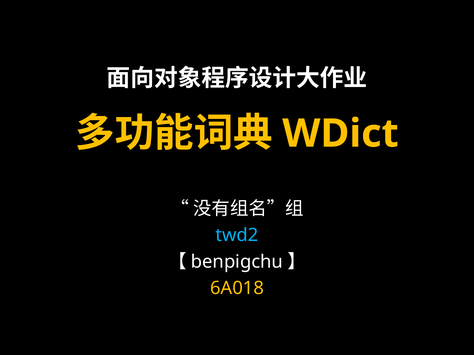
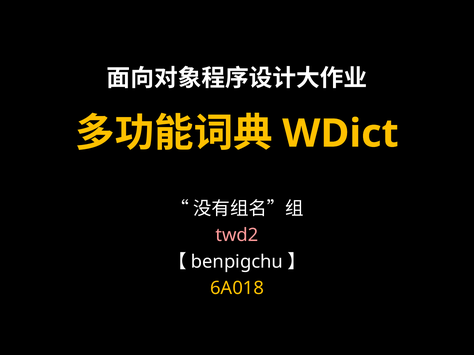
twd2 colour: light blue -> pink
